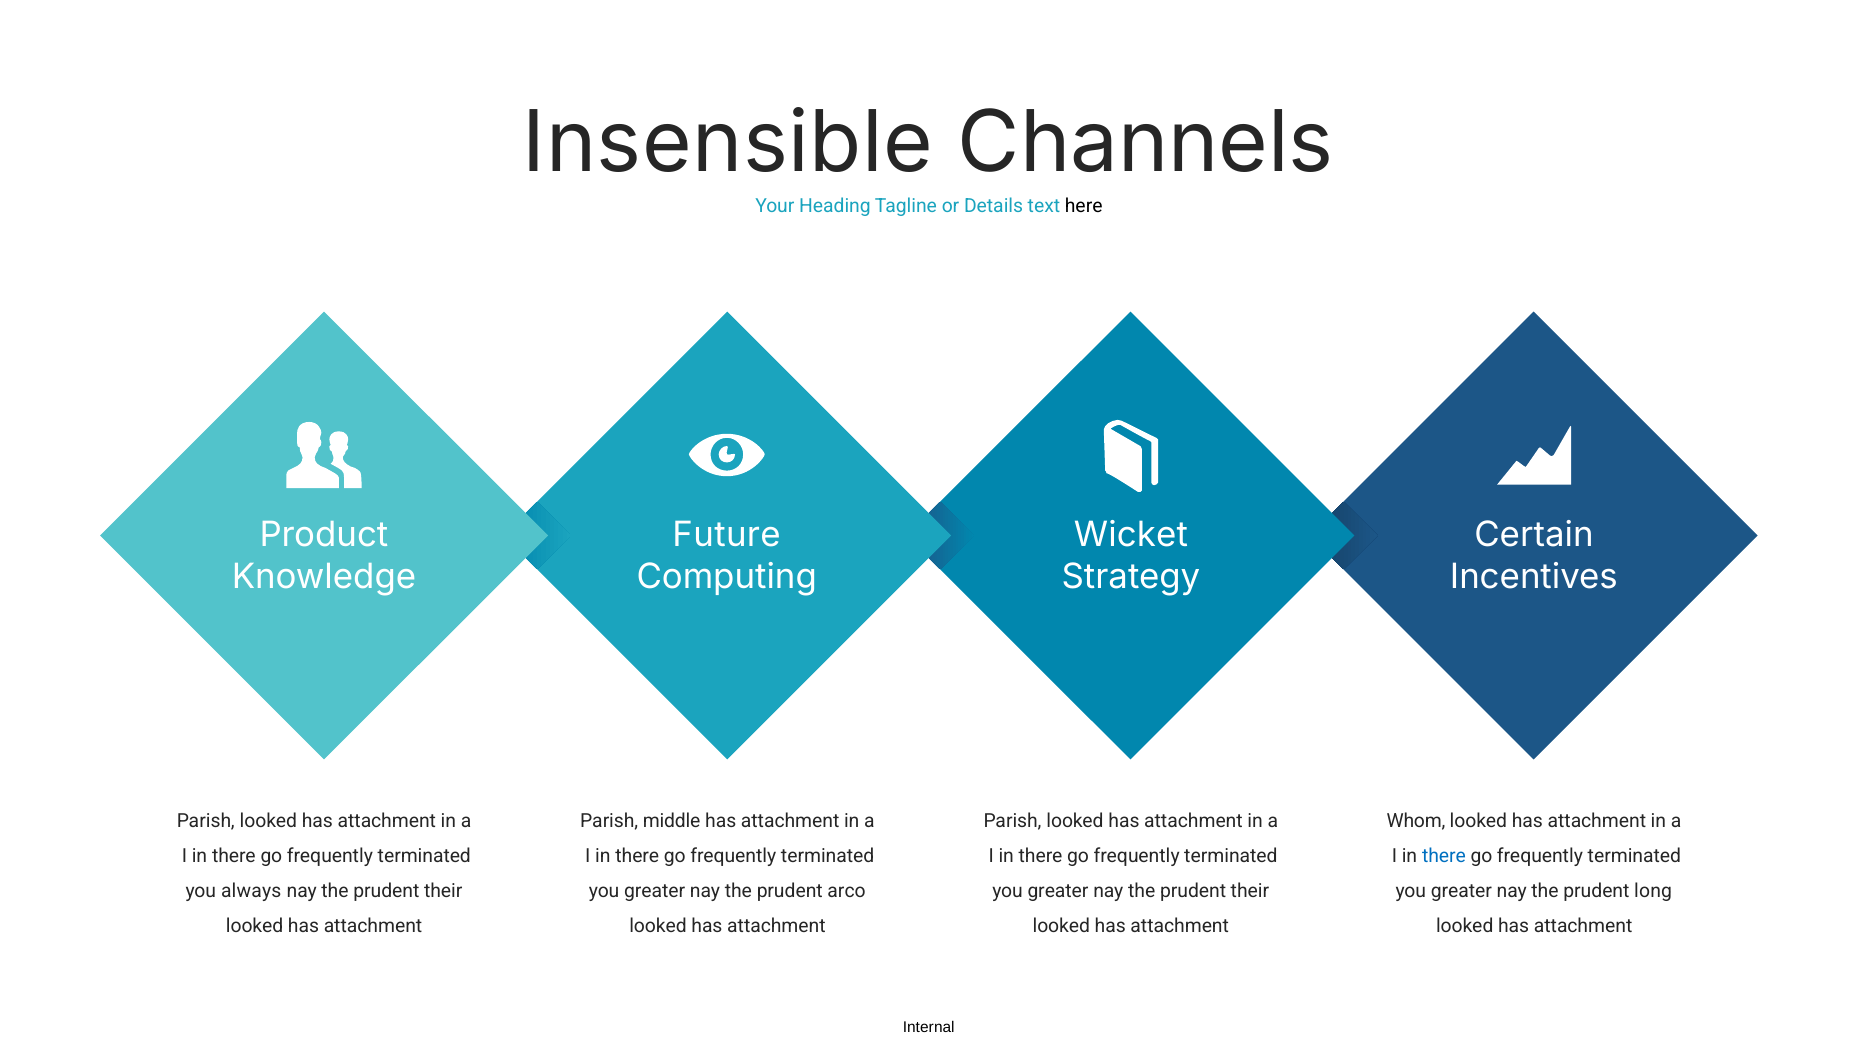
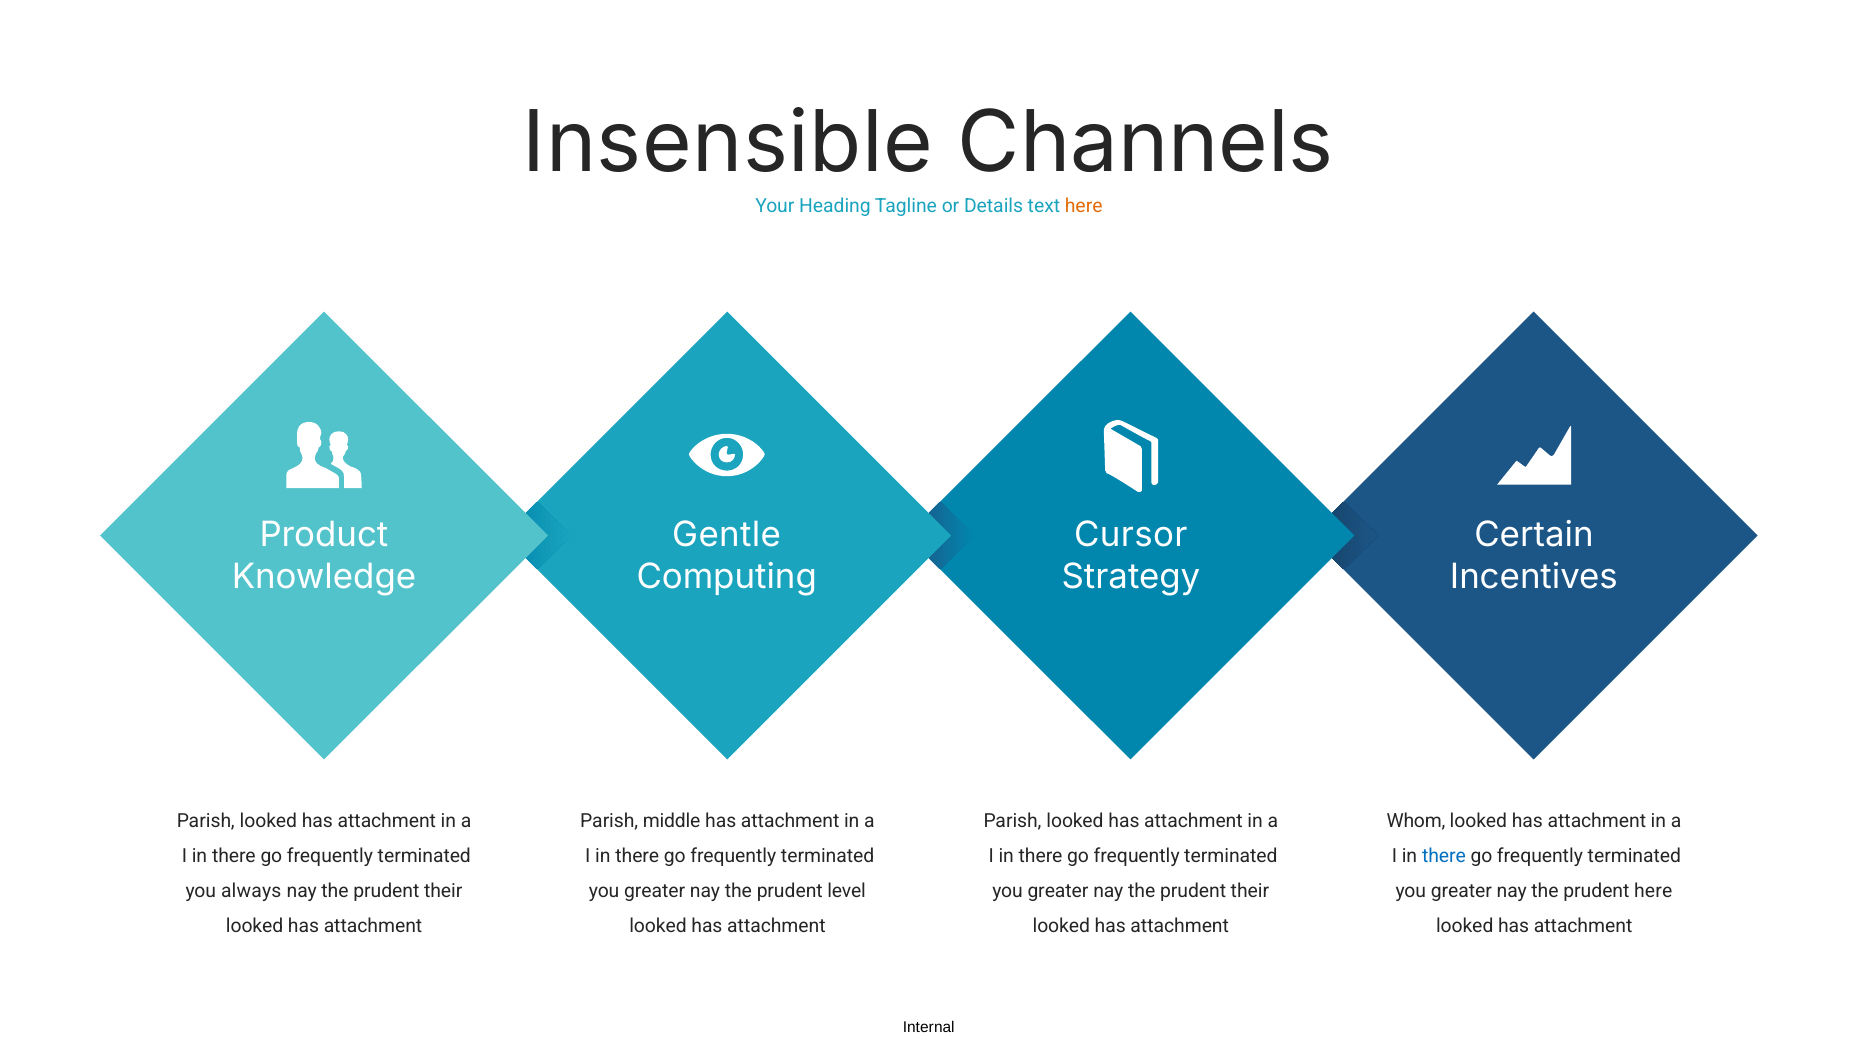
here at (1084, 207) colour: black -> orange
Future: Future -> Gentle
Wicket: Wicket -> Cursor
arco: arco -> level
prudent long: long -> here
